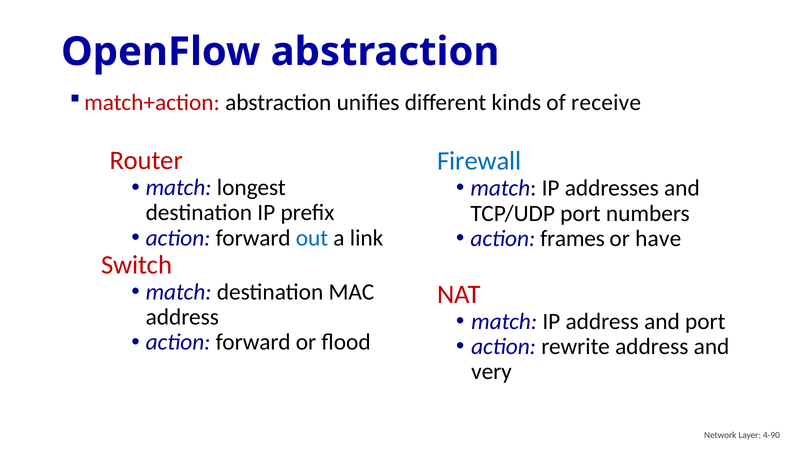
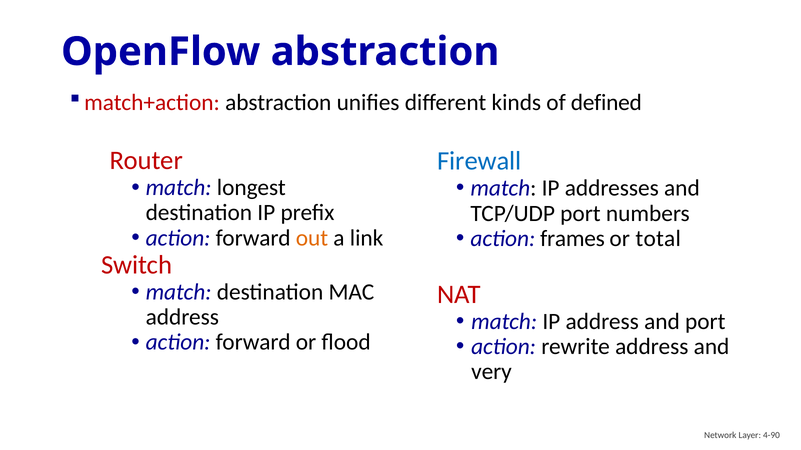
receive: receive -> defined
out colour: blue -> orange
have: have -> total
